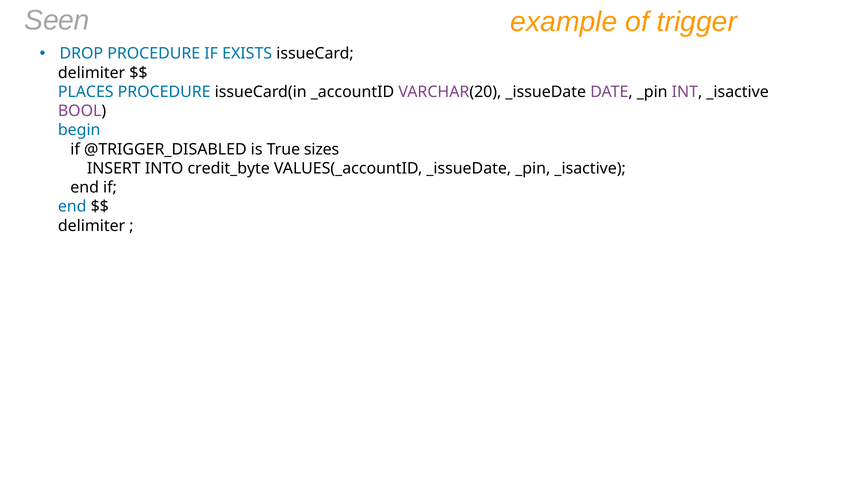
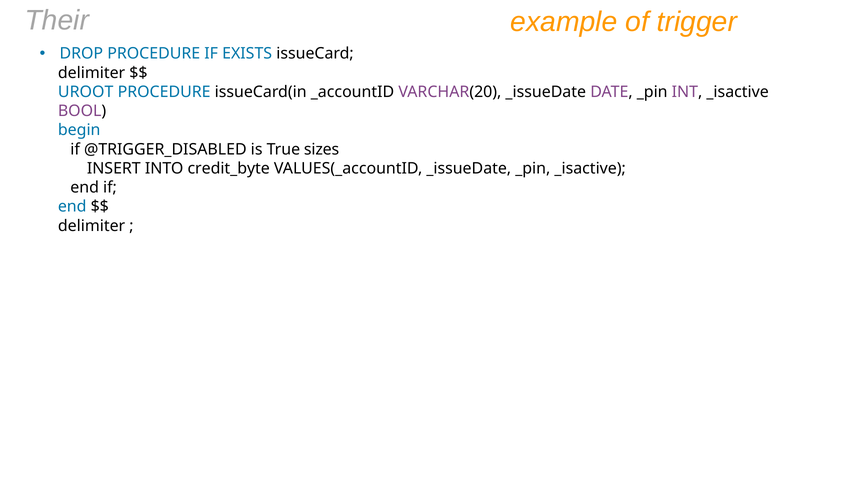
Seen: Seen -> Their
PLACES: PLACES -> UROOT
